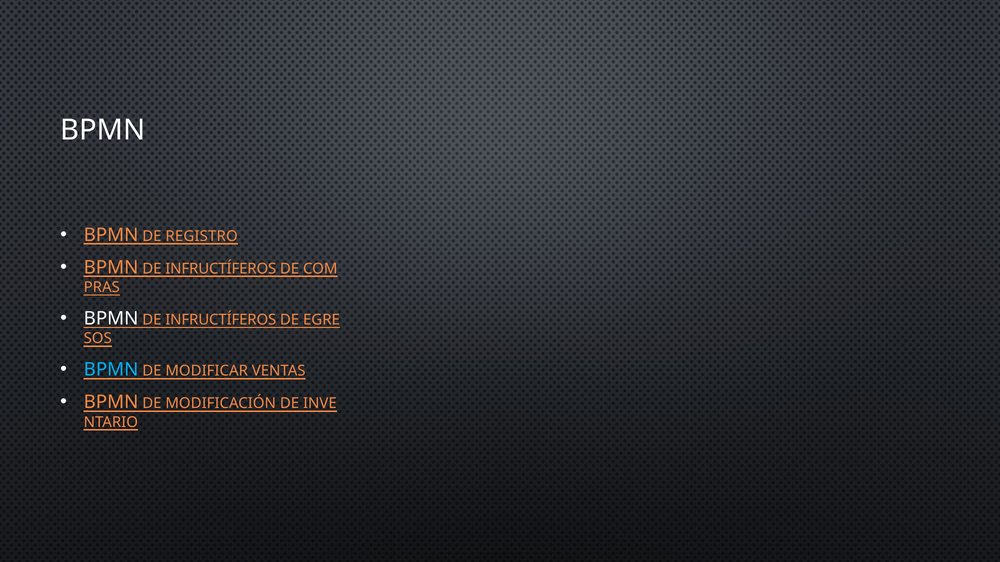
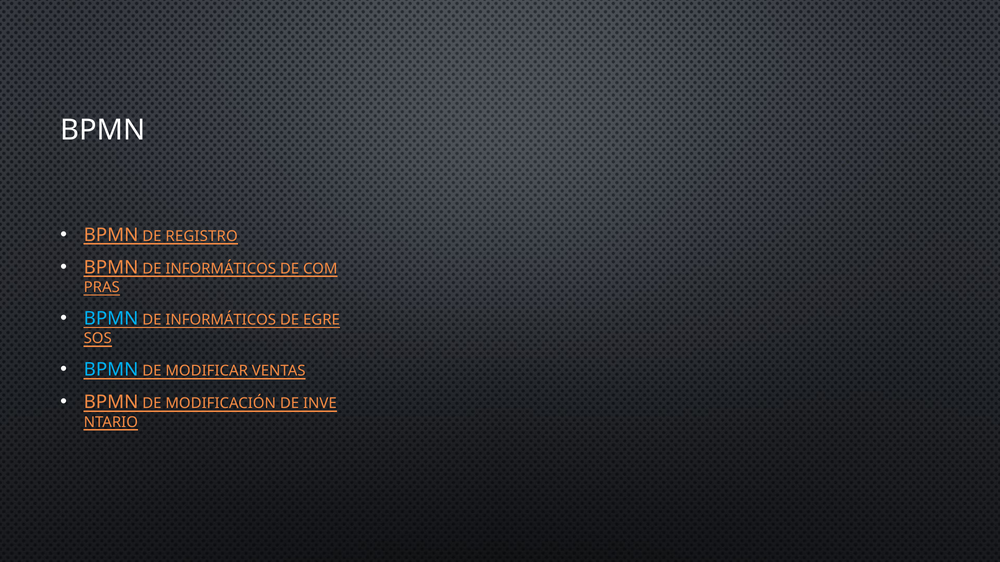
INFRUCTÍFEROS at (221, 269): INFRUCTÍFEROS -> INFORMÁTICOS
BPMN at (111, 319) colour: white -> light blue
INFRUCTÍFEROS at (221, 320): INFRUCTÍFEROS -> INFORMÁTICOS
